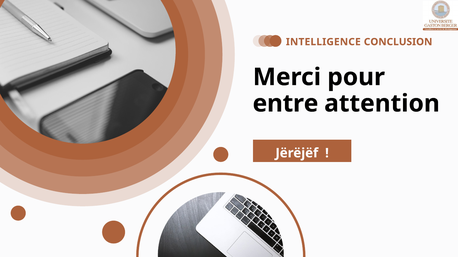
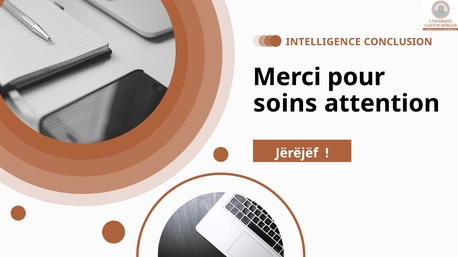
entre: entre -> soins
